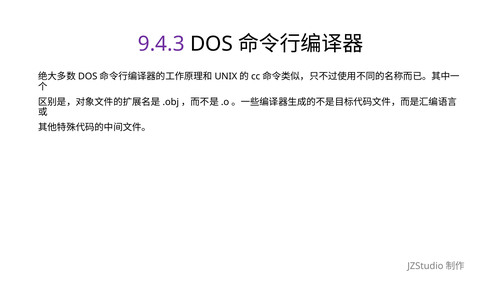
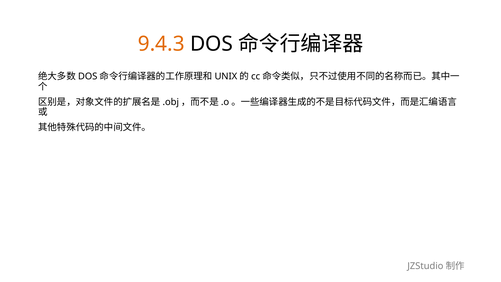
9.4.3 colour: purple -> orange
